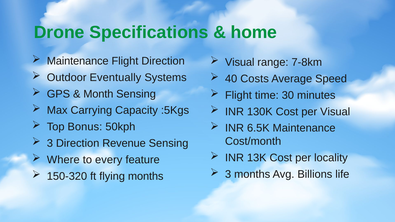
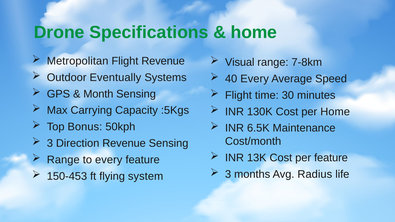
Maintenance at (78, 61): Maintenance -> Metropolitan
Flight Direction: Direction -> Revenue
40 Costs: Costs -> Every
per Visual: Visual -> Home
per locality: locality -> feature
Where at (63, 160): Where -> Range
Billions: Billions -> Radius
150-320: 150-320 -> 150-453
flying months: months -> system
